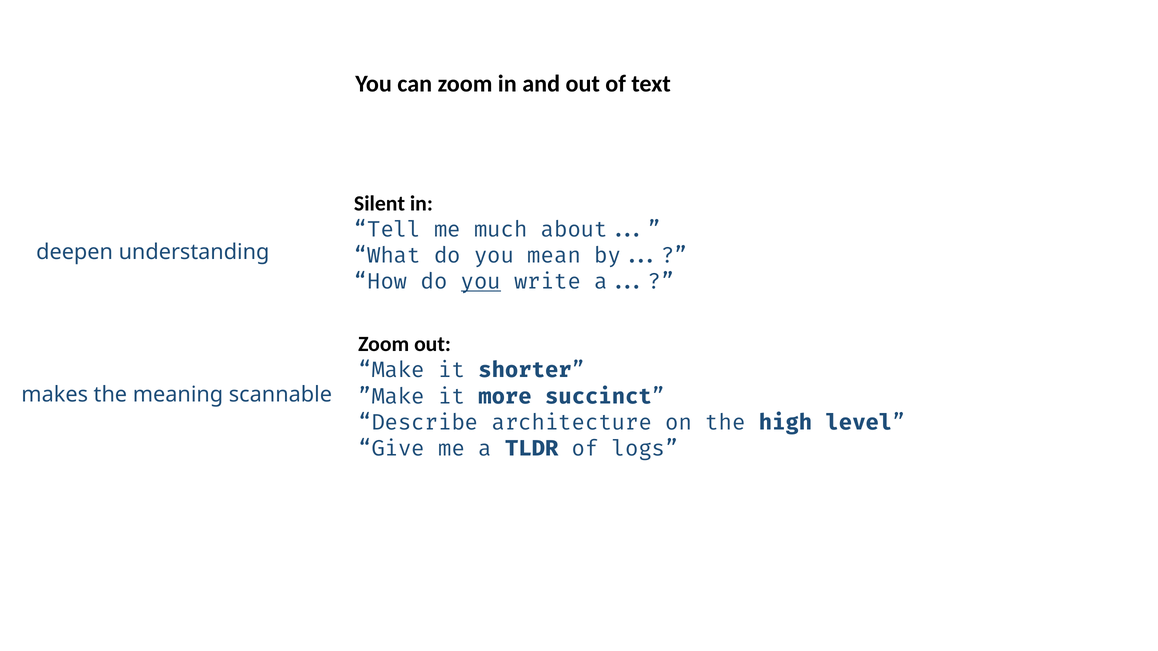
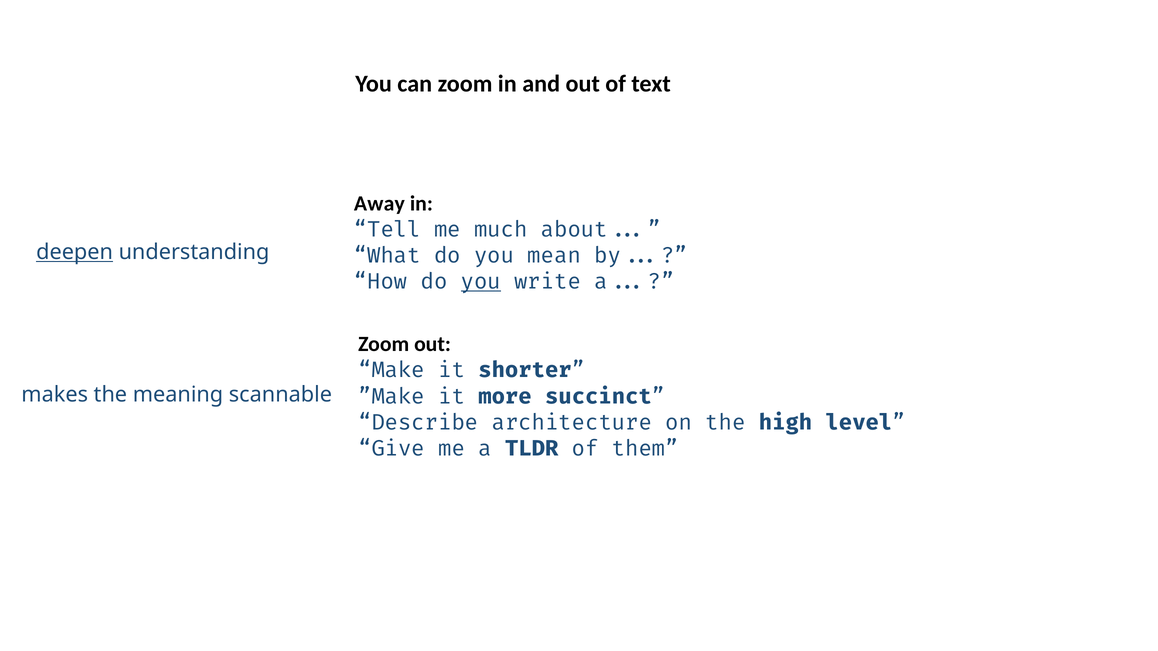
Silent: Silent -> Away
deepen underline: none -> present
logs: logs -> them
